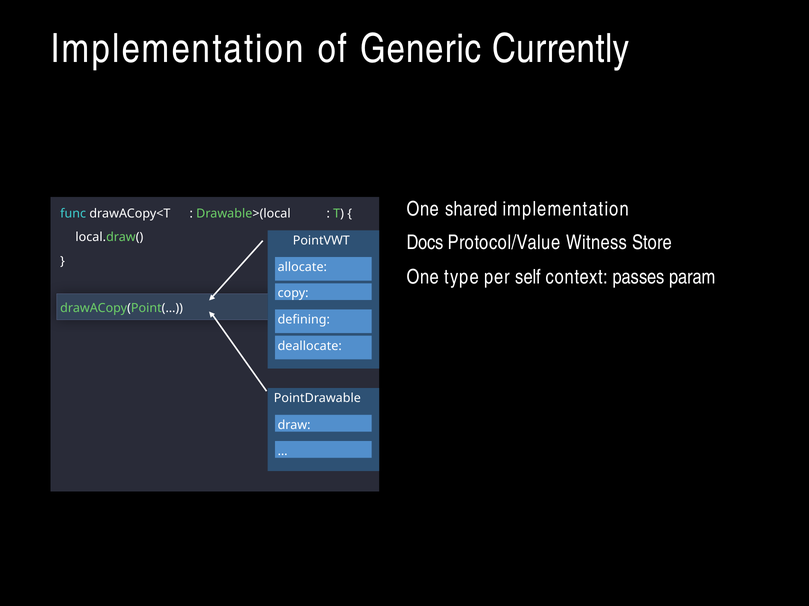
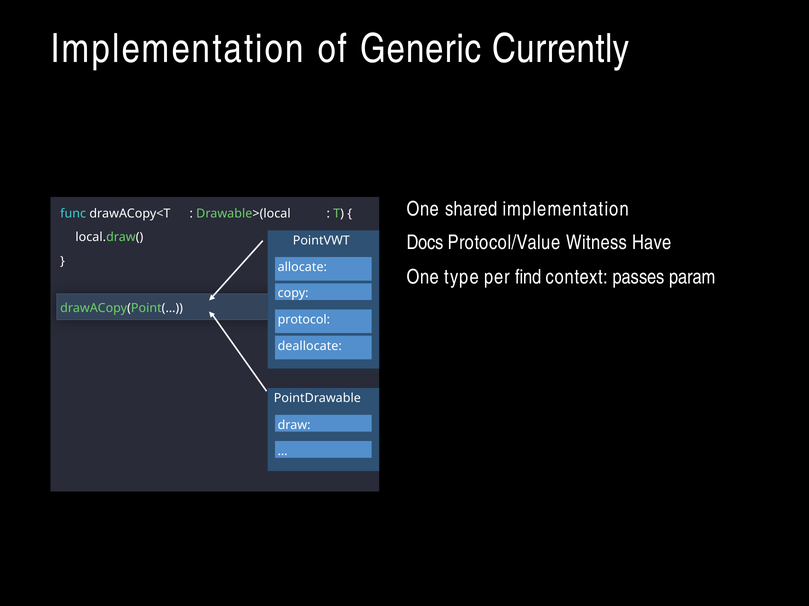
Store: Store -> Have
self: self -> find
defining: defining -> protocol
